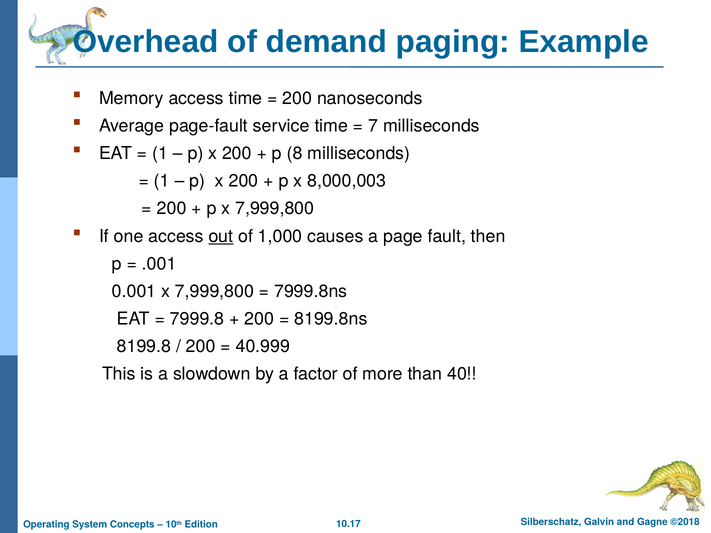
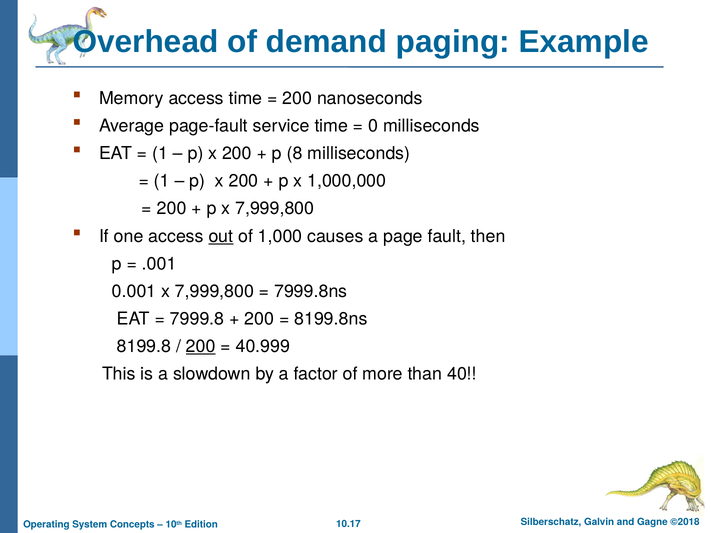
7: 7 -> 0
8,000,003: 8,000,003 -> 1,000,000
200 at (201, 346) underline: none -> present
